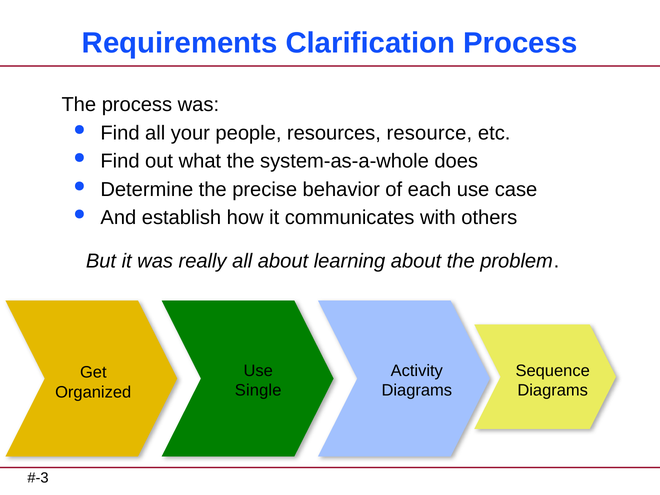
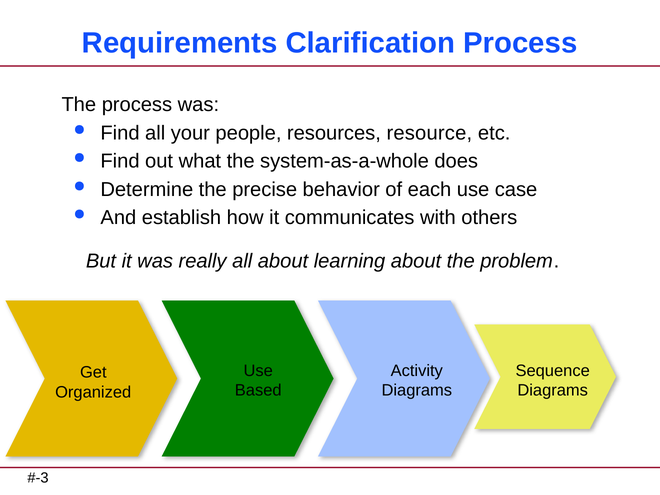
Single: Single -> Based
